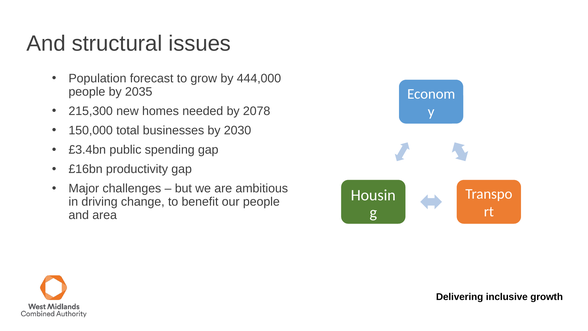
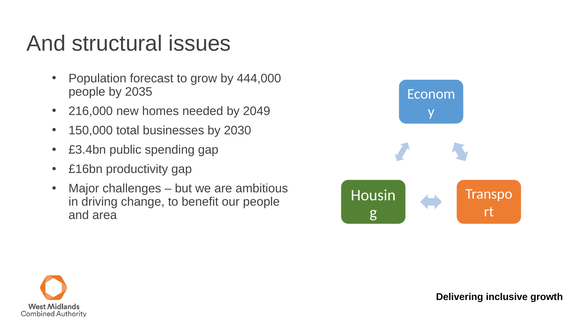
215,300: 215,300 -> 216,000
2078: 2078 -> 2049
